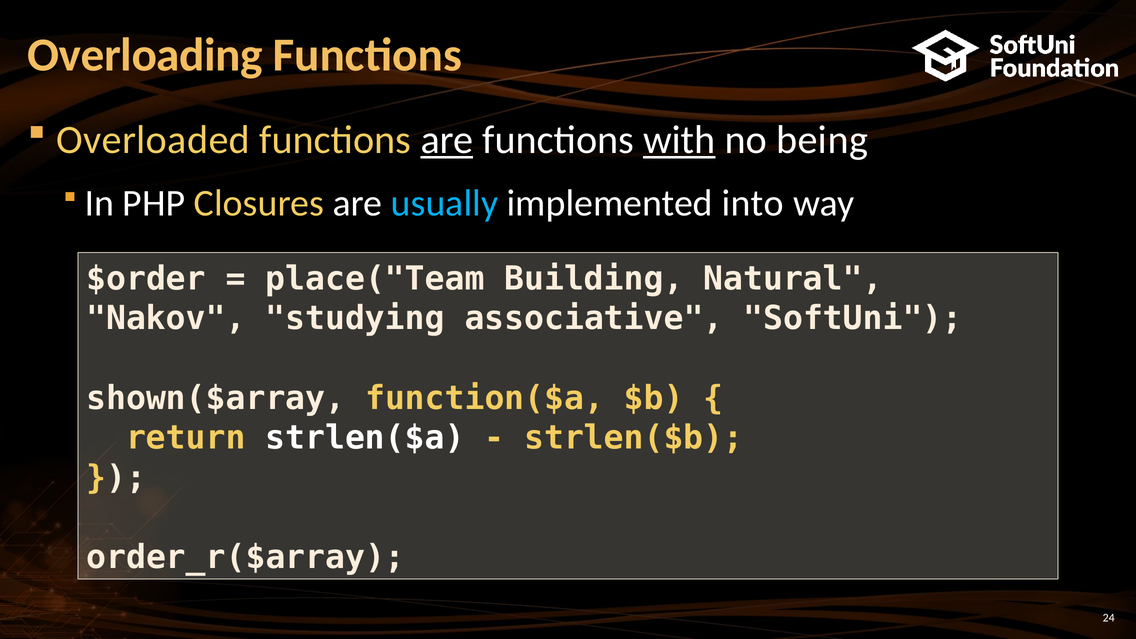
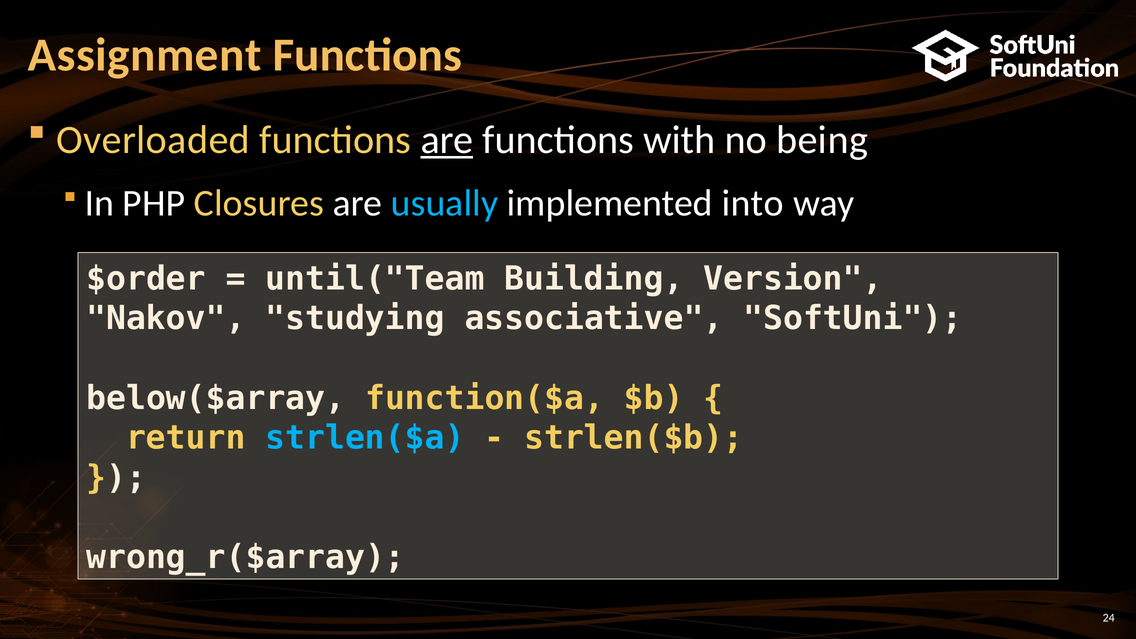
Overloading: Overloading -> Assignment
with underline: present -> none
place("Team: place("Team -> until("Team
Natural: Natural -> Version
shown($array: shown($array -> below($array
strlen($a colour: white -> light blue
order_r($array: order_r($array -> wrong_r($array
